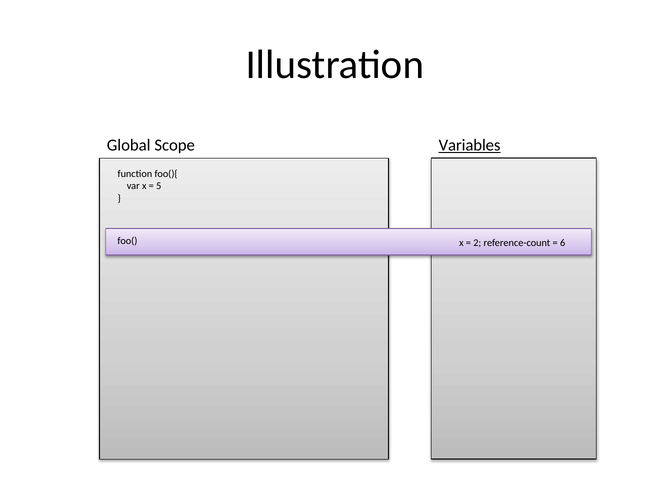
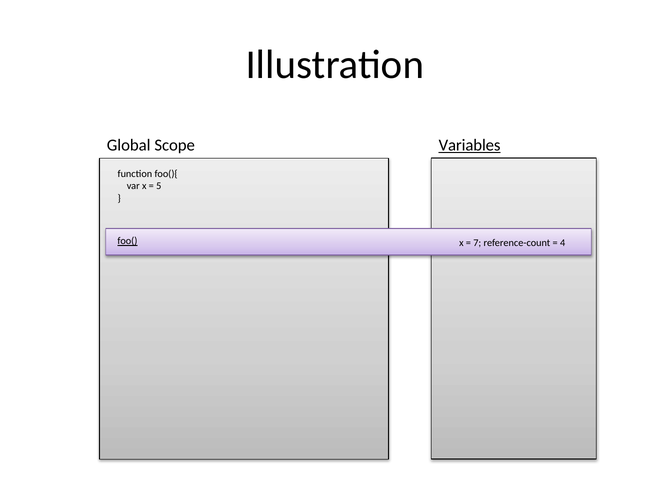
foo( underline: none -> present
2: 2 -> 7
6: 6 -> 4
